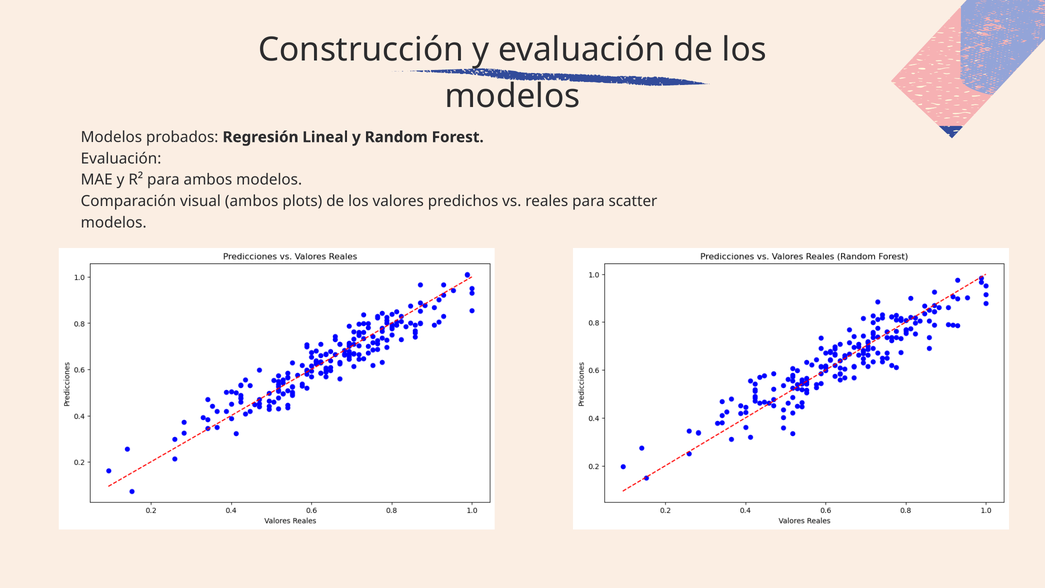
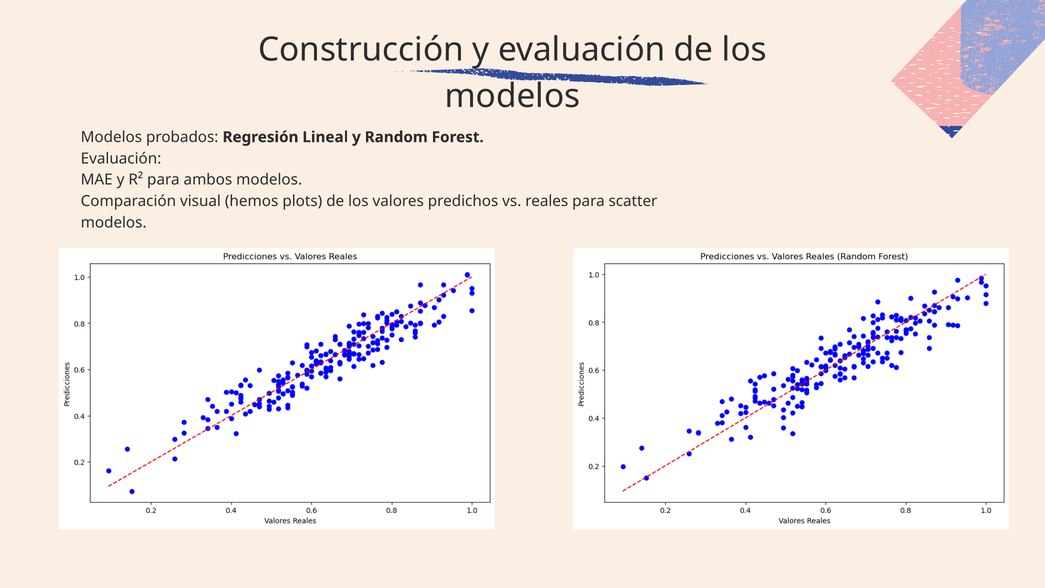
visual ambos: ambos -> hemos
